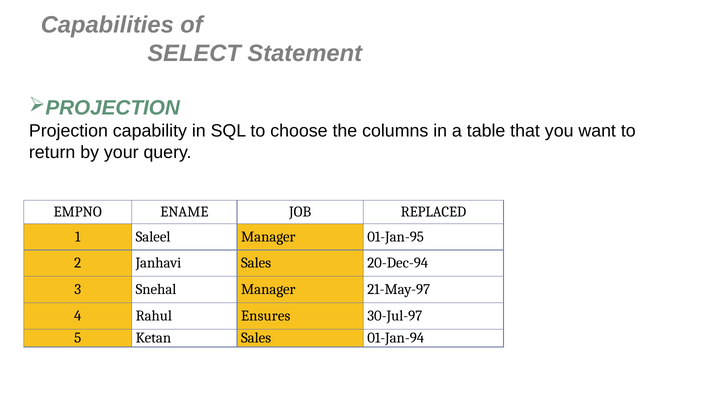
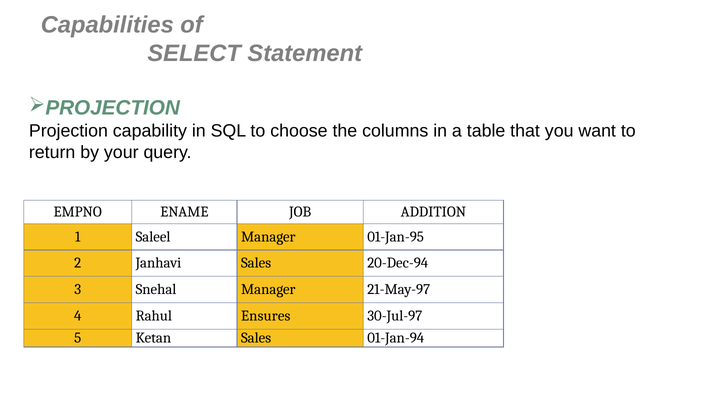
REPLACED: REPLACED -> ADDITION
